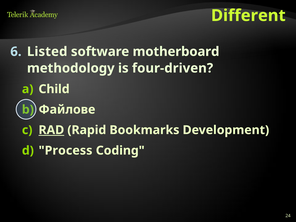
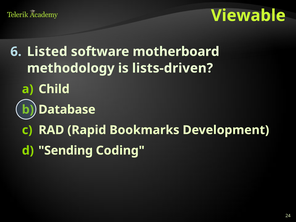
Different: Different -> Viewable
four-driven: four-driven -> lists-driven
Файлове: Файлове -> Database
RAD underline: present -> none
Process: Process -> Sending
